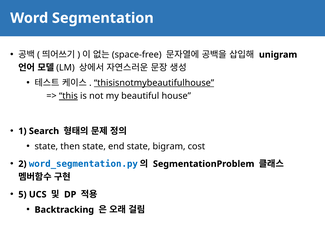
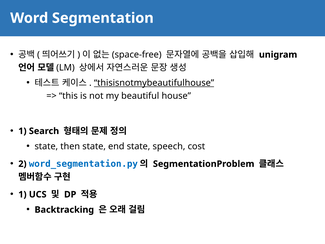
this underline: present -> none
bigram: bigram -> speech
5 at (22, 194): 5 -> 1
